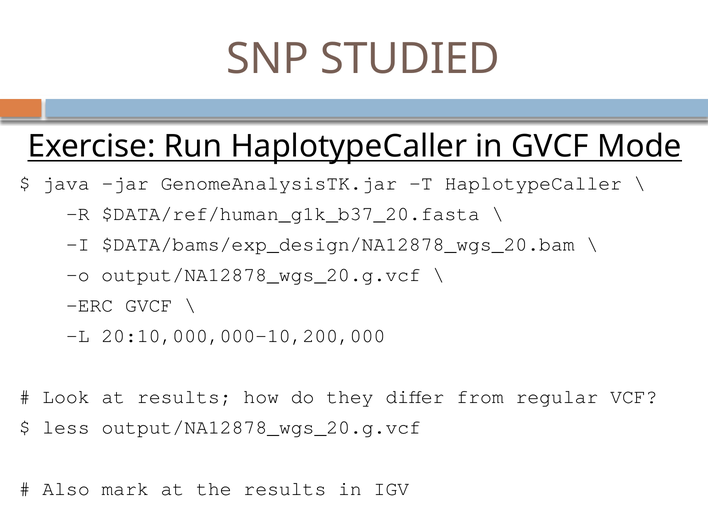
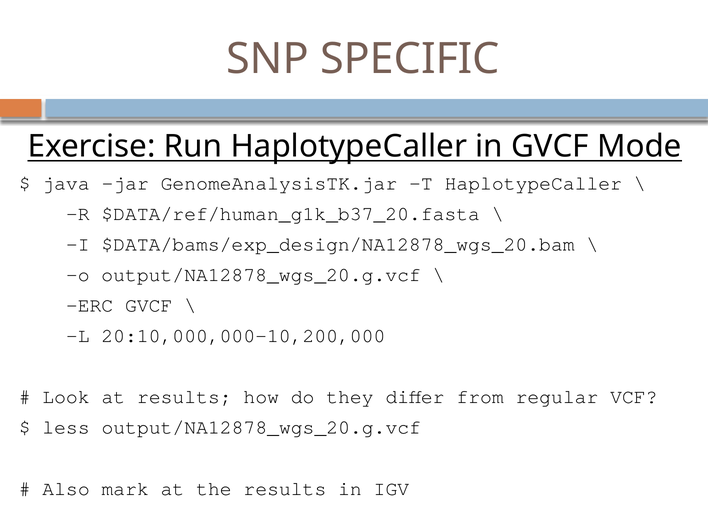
STUDIED: STUDIED -> SPECIFIC
